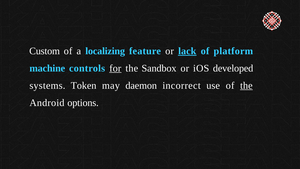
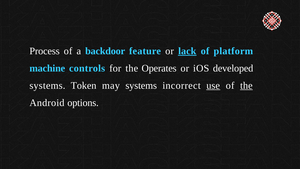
Custom: Custom -> Process
localizing: localizing -> backdoor
for underline: present -> none
Sandbox: Sandbox -> Operates
may daemon: daemon -> systems
use underline: none -> present
